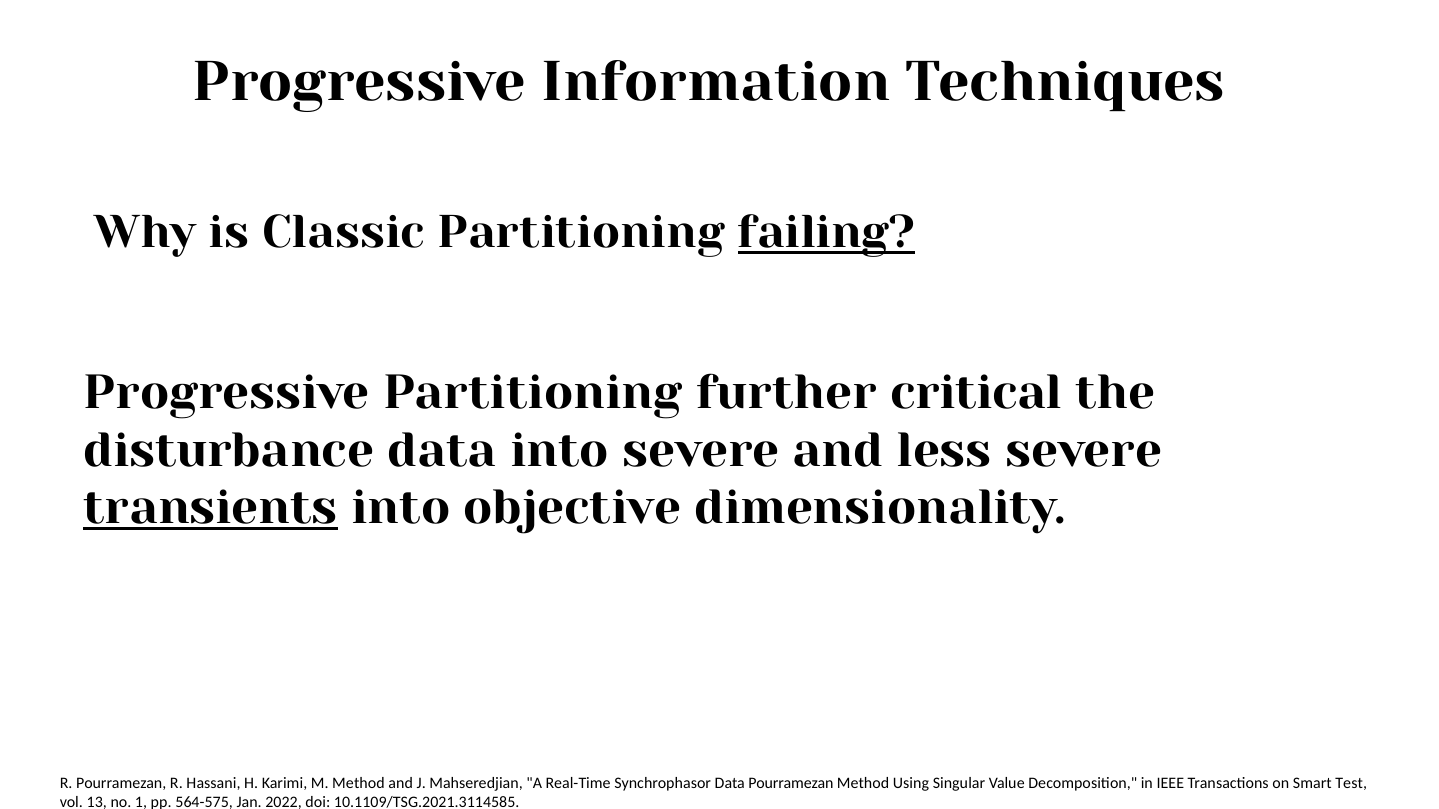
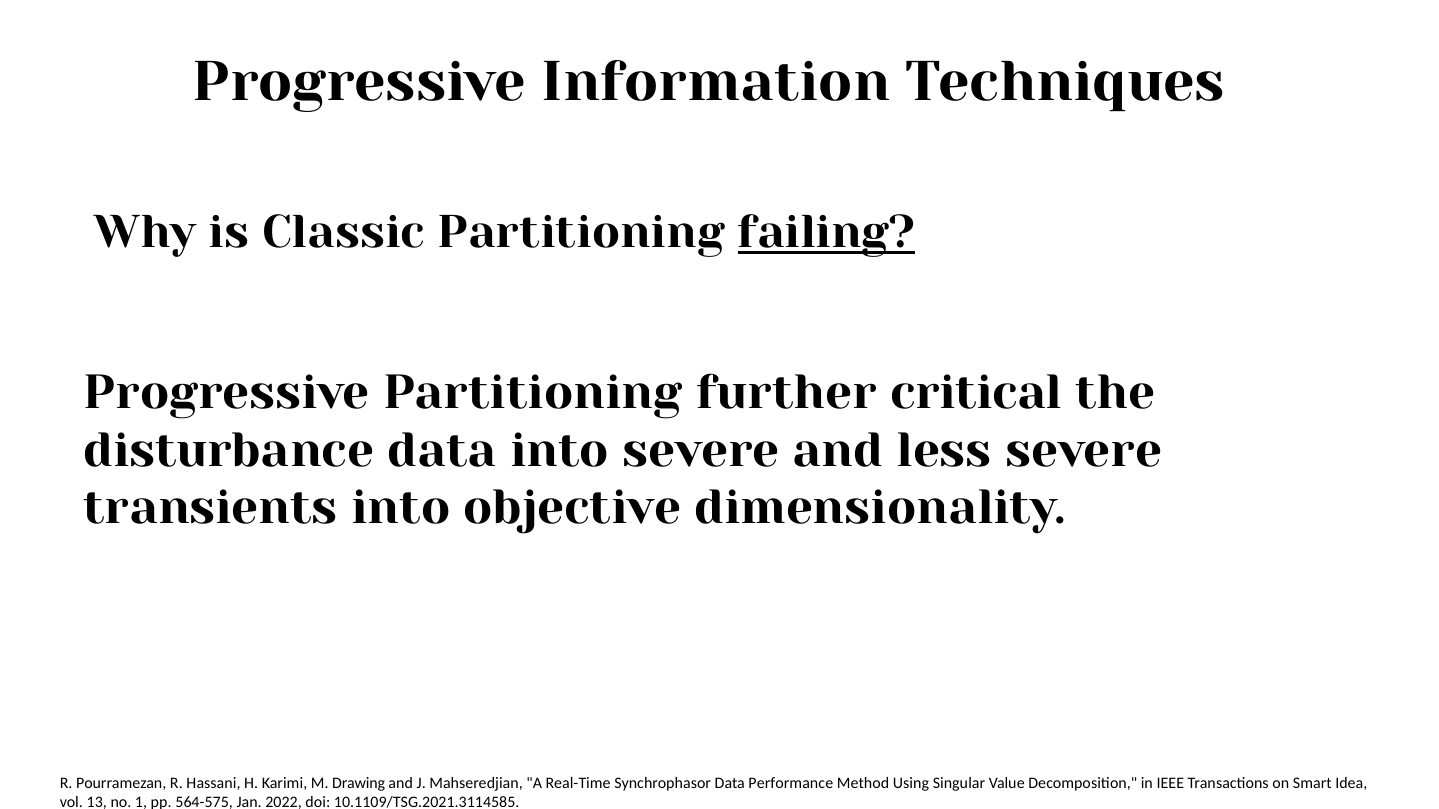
transients underline: present -> none
M Method: Method -> Drawing
Data Pourramezan: Pourramezan -> Performance
Test: Test -> Idea
